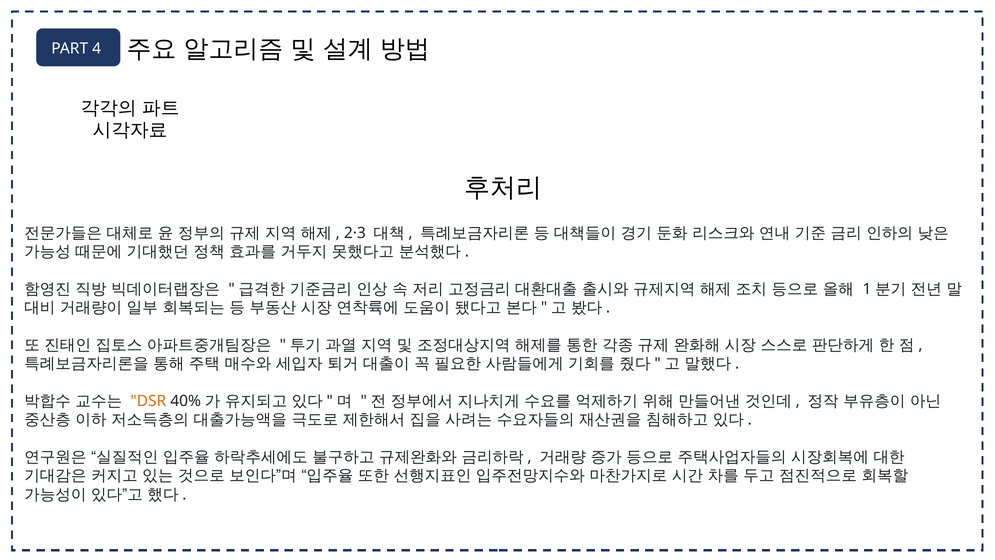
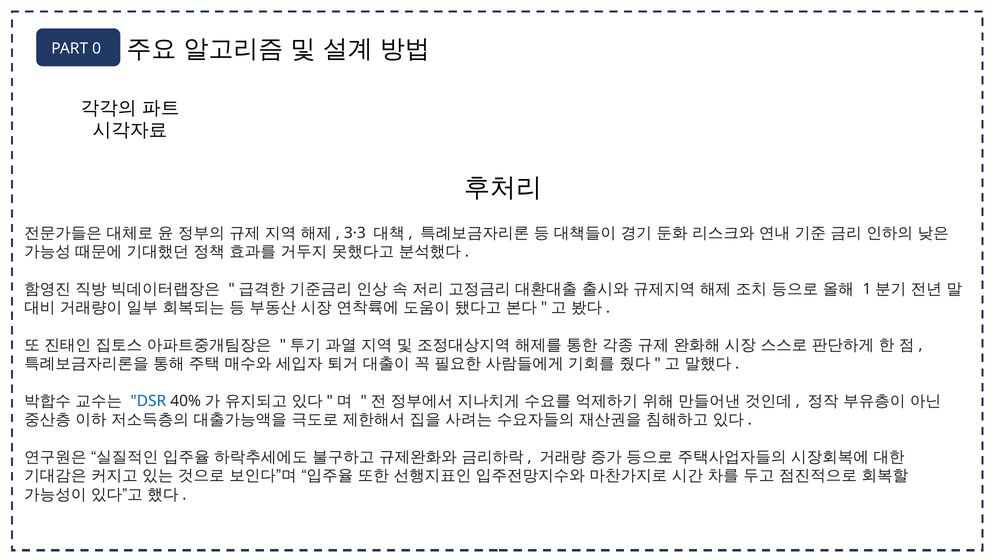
4: 4 -> 0
2·3: 2·3 -> 3·3
DSR colour: orange -> blue
